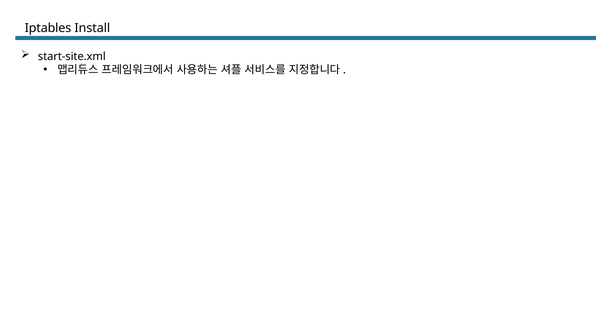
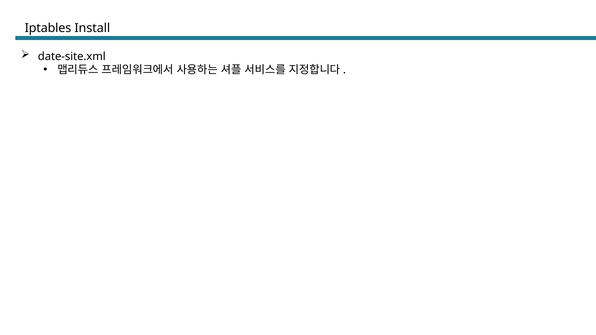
start-site.xml: start-site.xml -> date-site.xml
